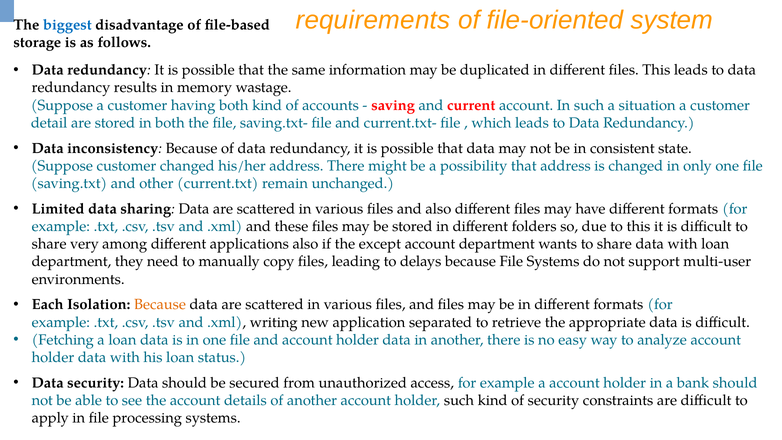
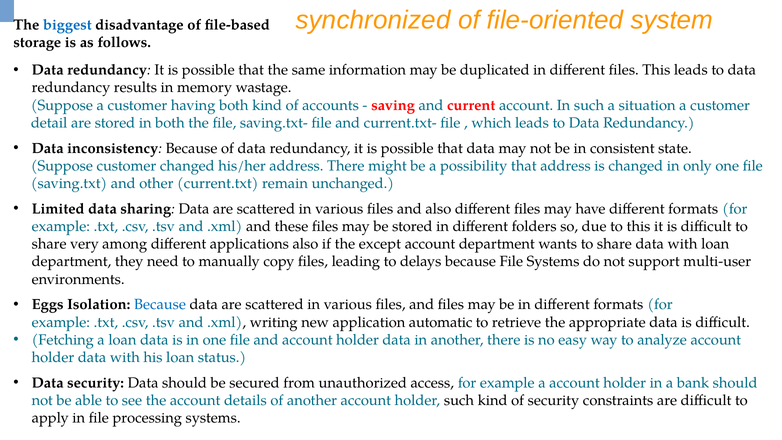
requirements: requirements -> synchronized
Each: Each -> Eggs
Because at (160, 305) colour: orange -> blue
separated: separated -> automatic
